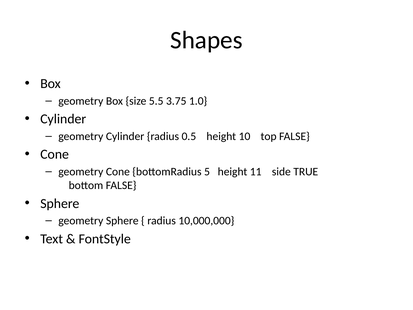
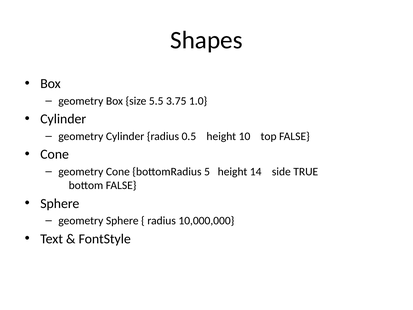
11: 11 -> 14
